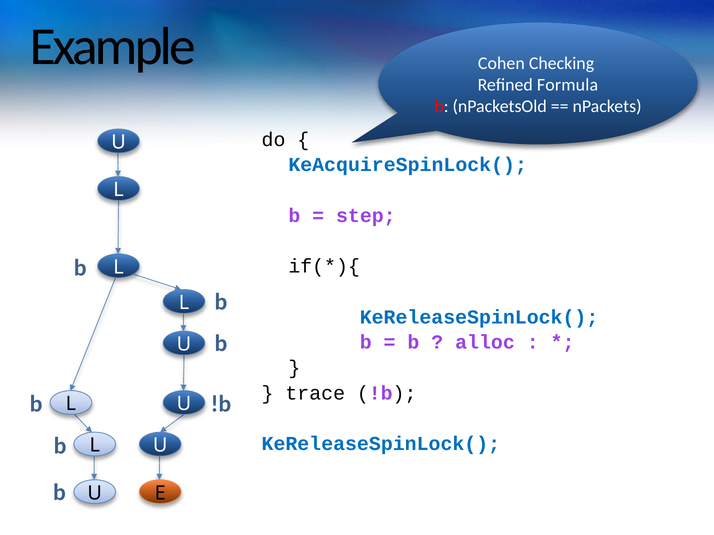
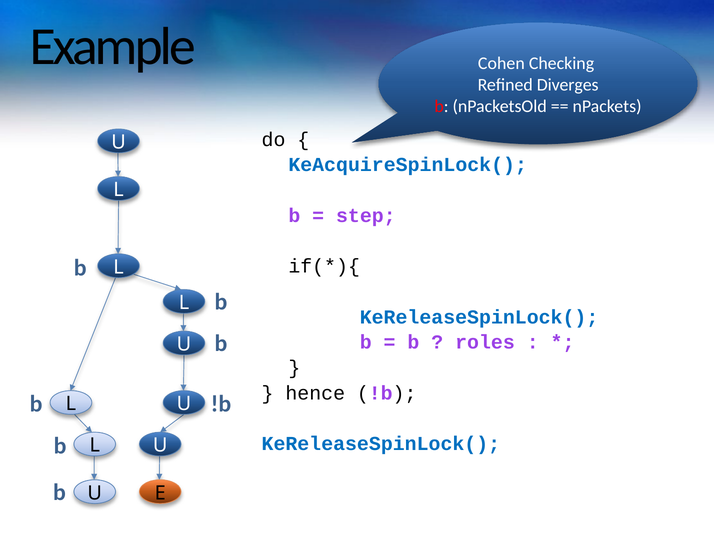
Formula: Formula -> Diverges
alloc: alloc -> roles
trace: trace -> hence
